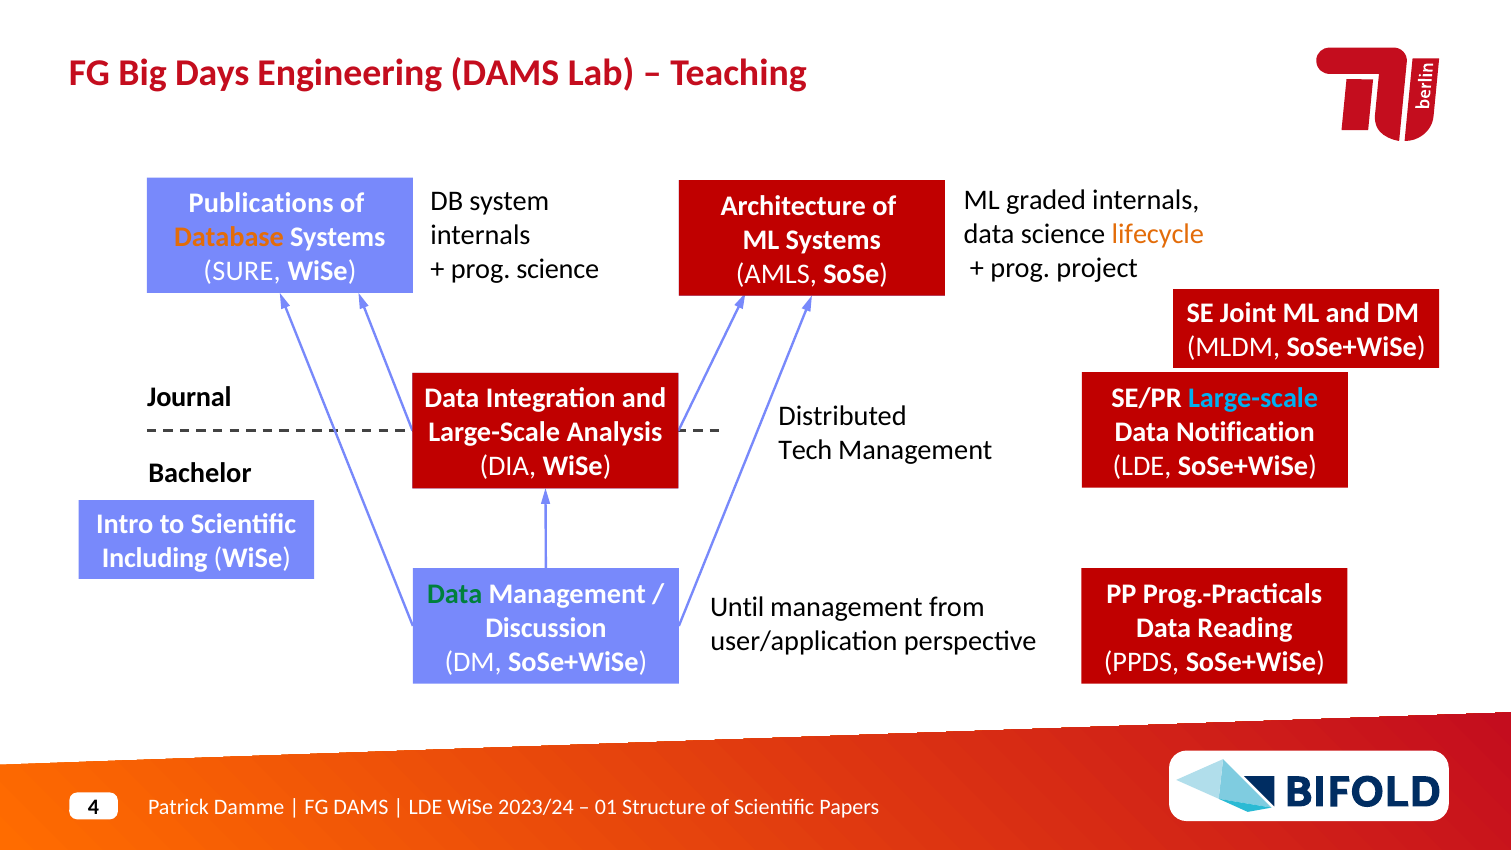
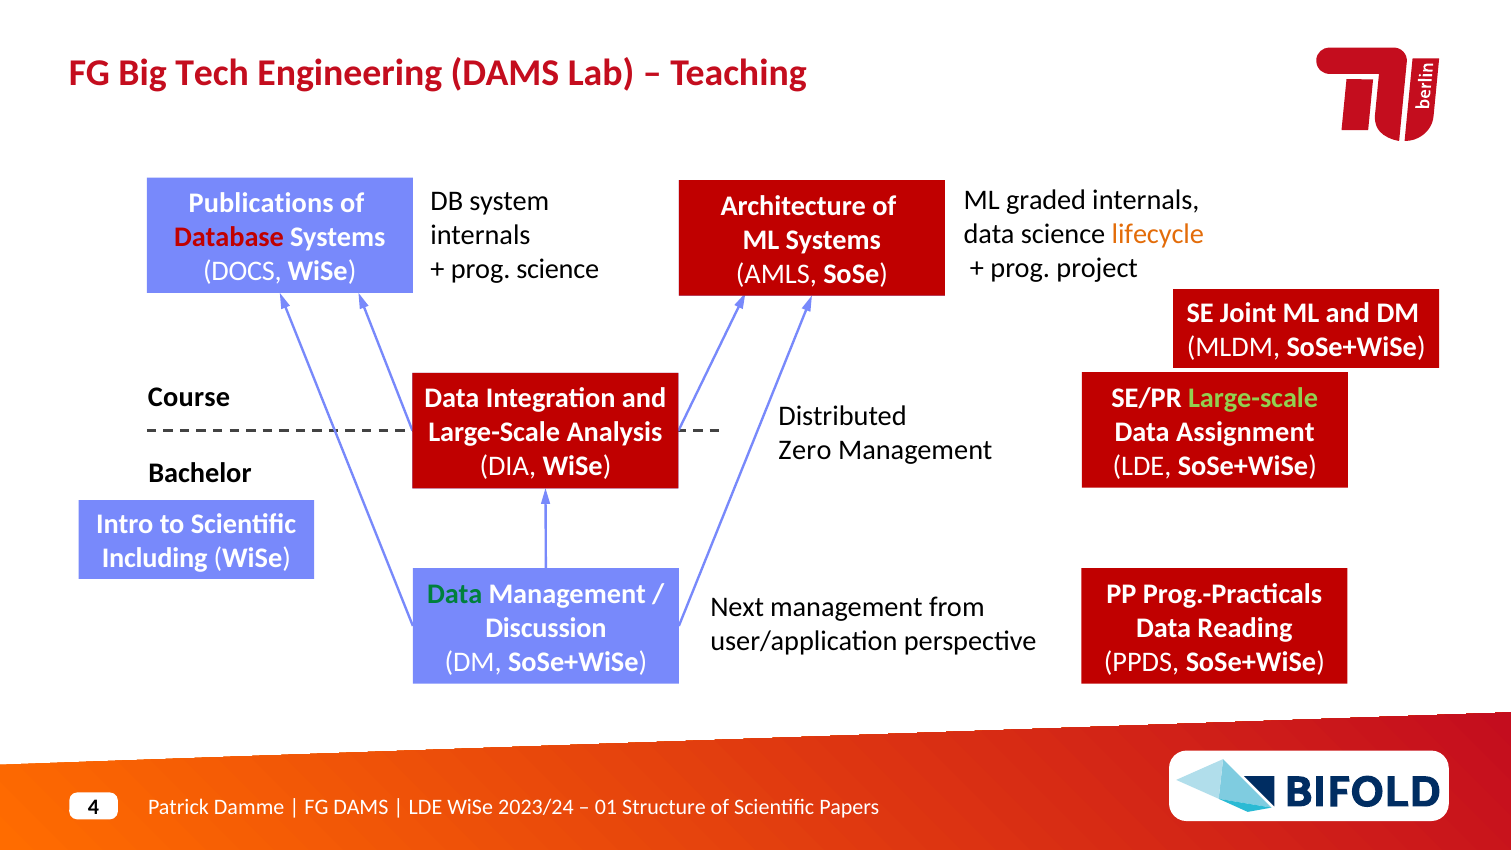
Days: Days -> Tech
Database colour: orange -> red
SURE: SURE -> DOCS
Journal: Journal -> Course
Large-scale at (1253, 398) colour: light blue -> light green
Notification: Notification -> Assignment
Tech: Tech -> Zero
Until: Until -> Next
